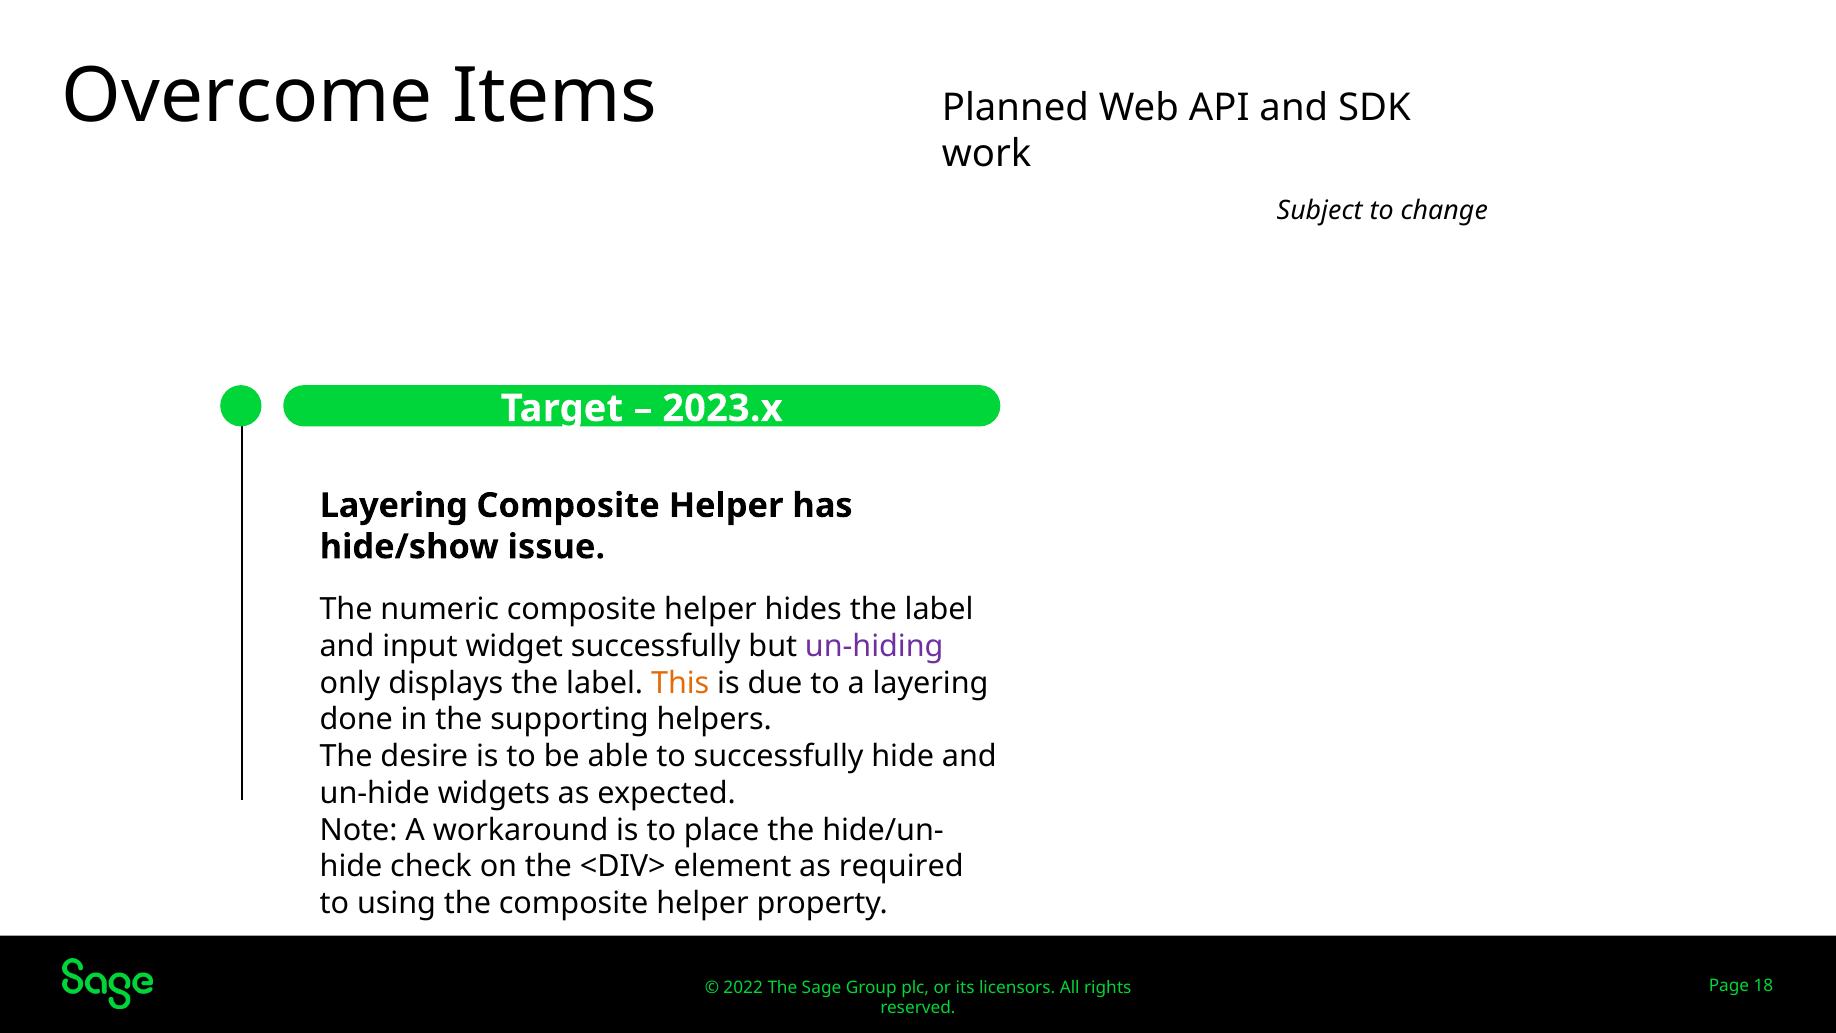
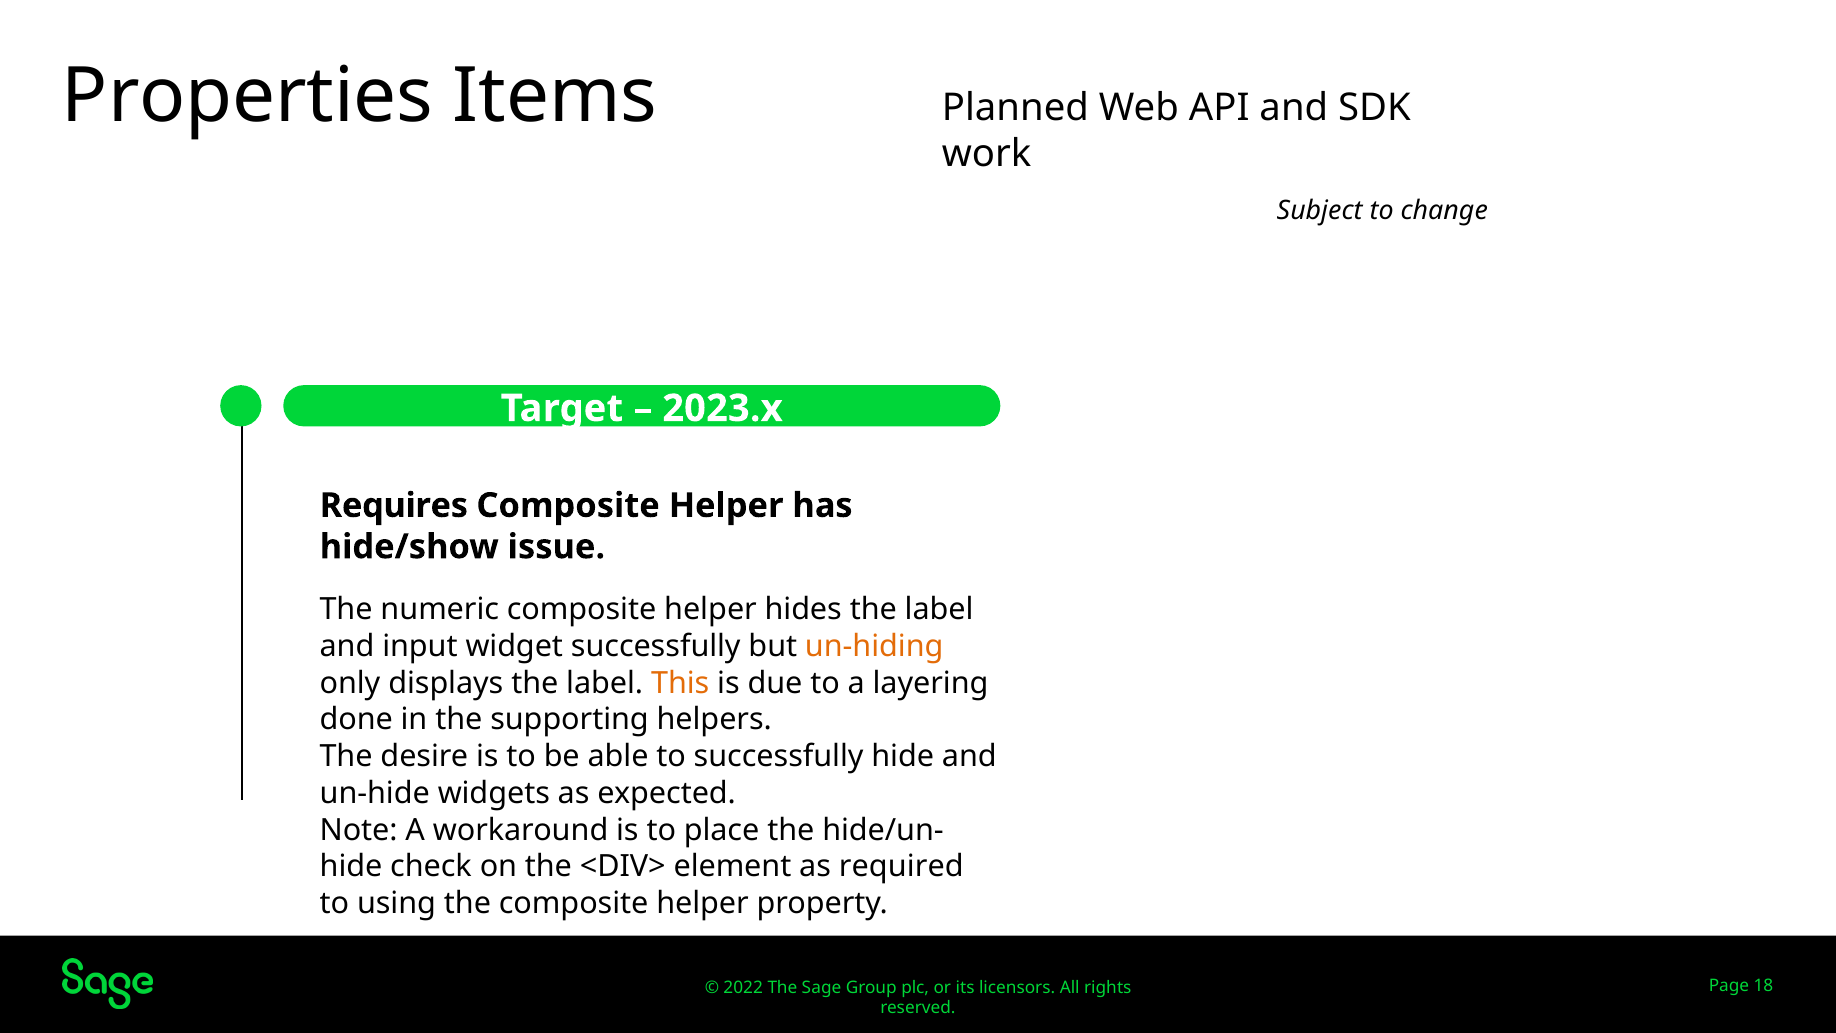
Overcome: Overcome -> Properties
Layering at (394, 505): Layering -> Requires
un-hiding colour: purple -> orange
